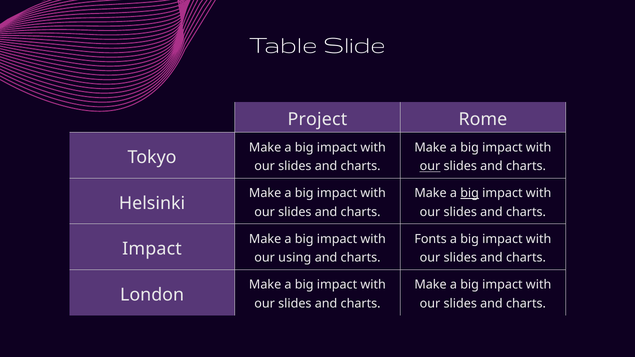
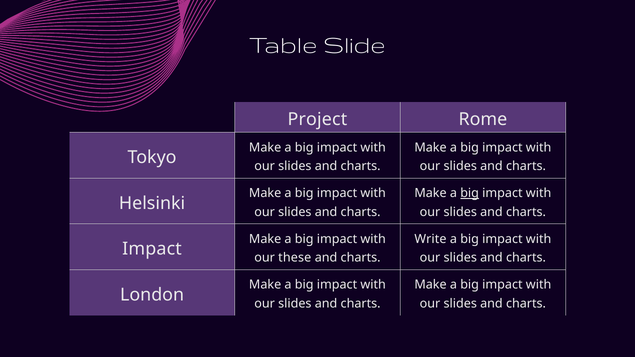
our at (430, 166) underline: present -> none
Fonts: Fonts -> Write
using: using -> these
